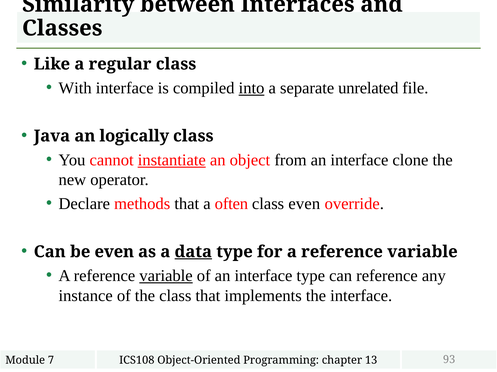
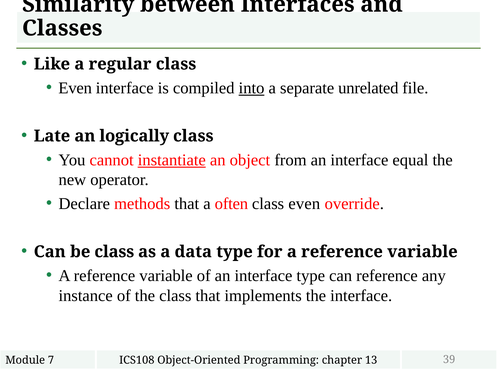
With at (75, 88): With -> Even
Java: Java -> Late
clone: clone -> equal
be even: even -> class
data underline: present -> none
variable at (166, 276) underline: present -> none
93: 93 -> 39
